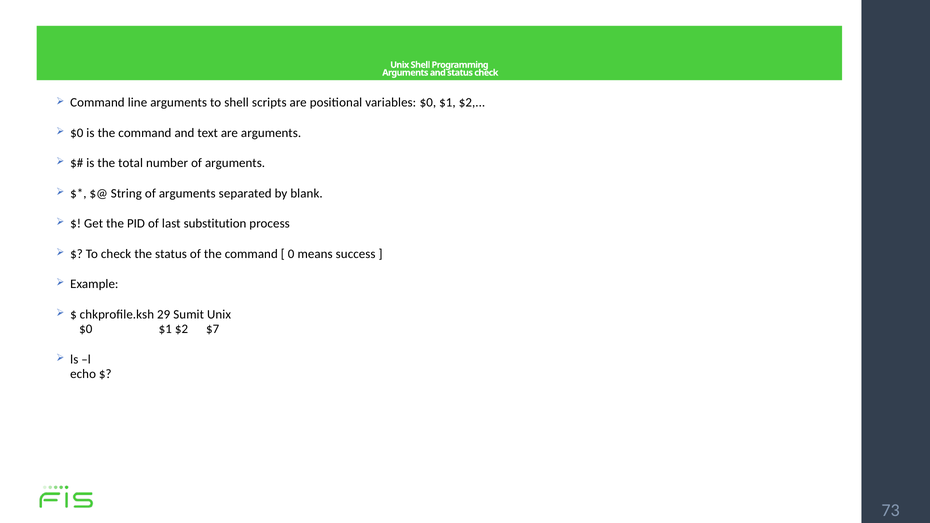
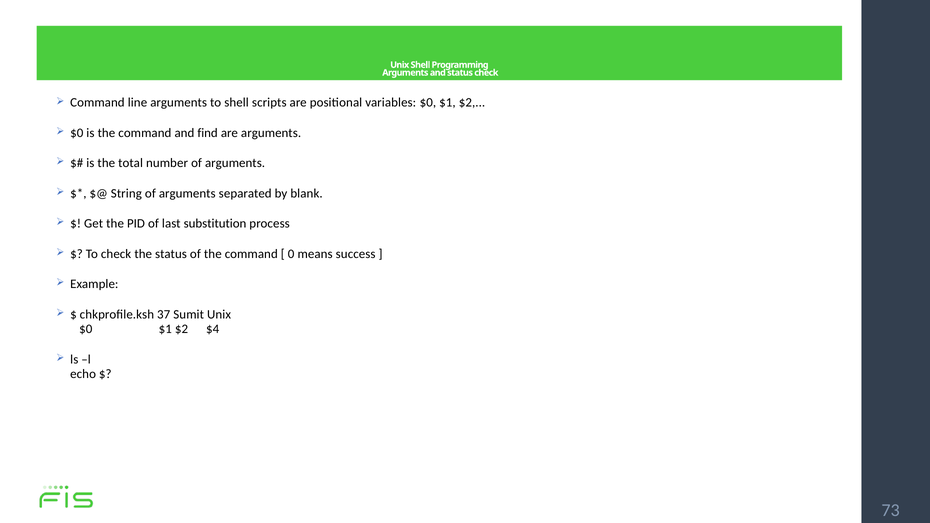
text: text -> find
29: 29 -> 37
$7: $7 -> $4
